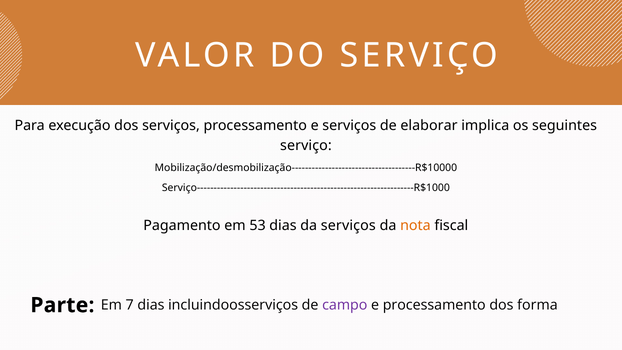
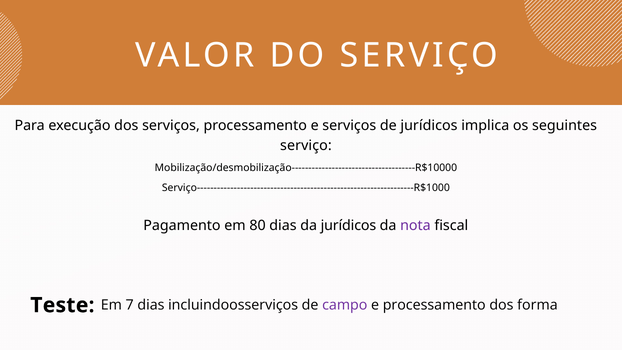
de elaborar: elaborar -> jurídicos
53: 53 -> 80
da serviços: serviços -> jurídicos
nota colour: orange -> purple
Parte: Parte -> Teste
